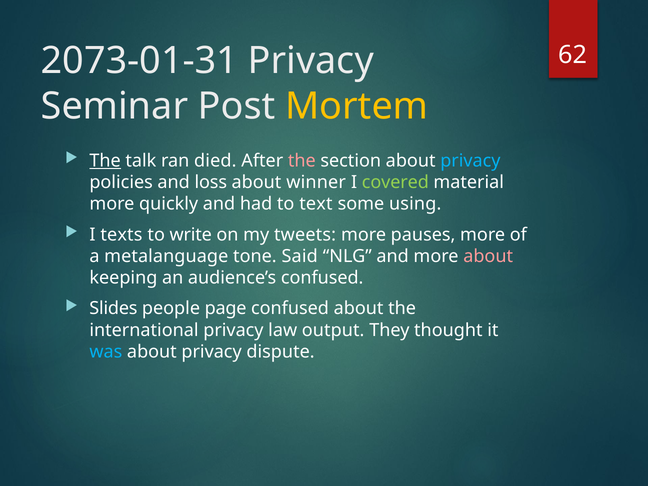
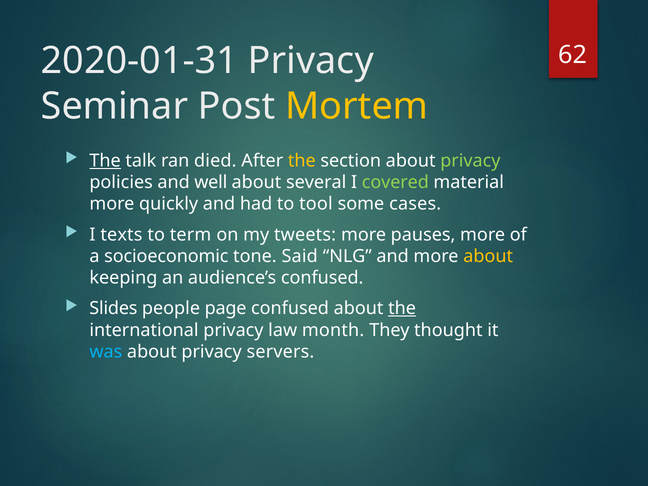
2073-01-31: 2073-01-31 -> 2020-01-31
the at (302, 161) colour: pink -> yellow
privacy at (470, 161) colour: light blue -> light green
loss: loss -> well
winner: winner -> several
text: text -> tool
using: using -> cases
write: write -> term
metalanguage: metalanguage -> socioeconomic
about at (488, 256) colour: pink -> yellow
the at (402, 308) underline: none -> present
output: output -> month
dispute: dispute -> servers
